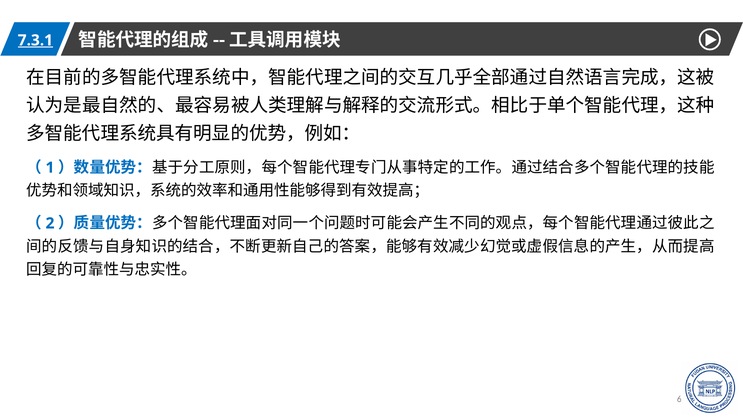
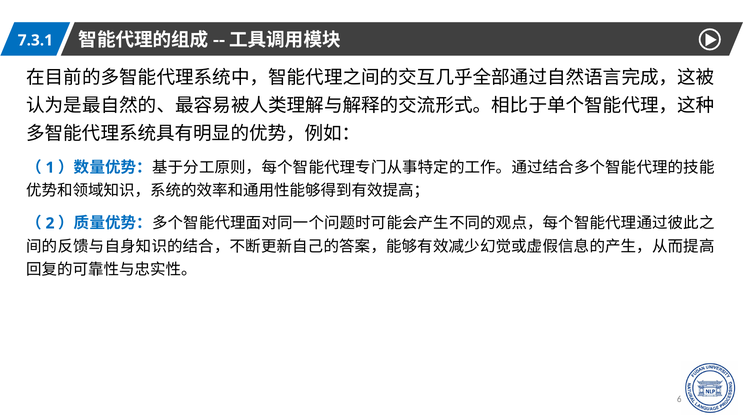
7.3.1 underline: present -> none
